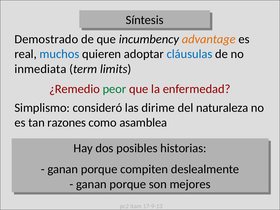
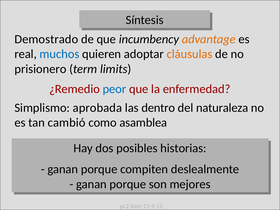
cláusulas colour: blue -> orange
inmediata: inmediata -> prisionero
peor colour: green -> blue
consideró: consideró -> aprobada
dirime: dirime -> dentro
razones: razones -> cambió
